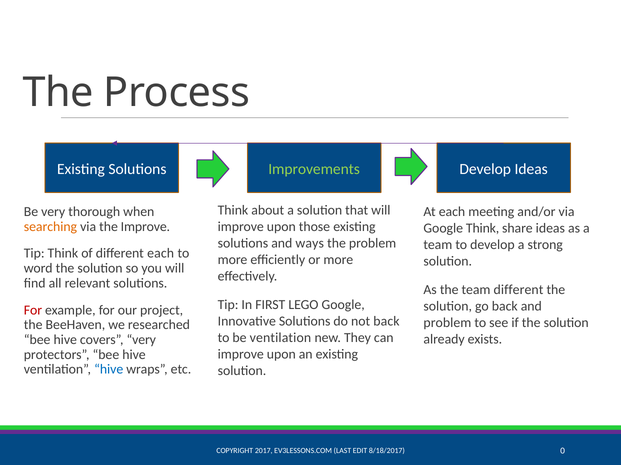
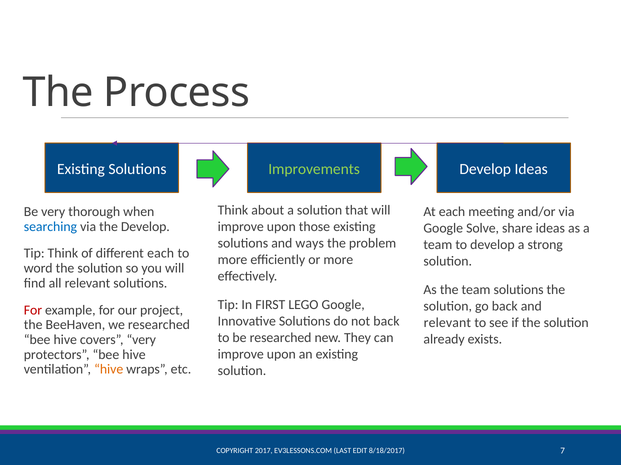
searching colour: orange -> blue
the Improve: Improve -> Develop
Google Think: Think -> Solve
team different: different -> solutions
problem at (447, 323): problem -> relevant
be ventilation: ventilation -> researched
hive at (109, 370) colour: blue -> orange
0: 0 -> 7
